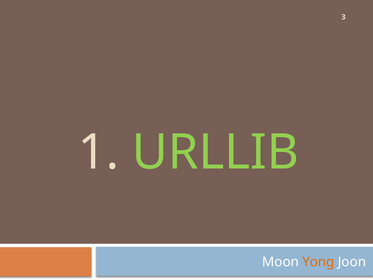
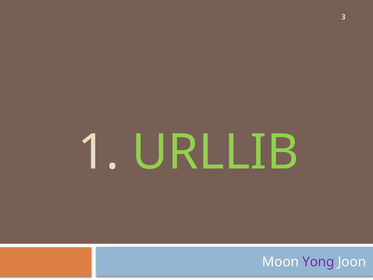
Yong colour: orange -> purple
